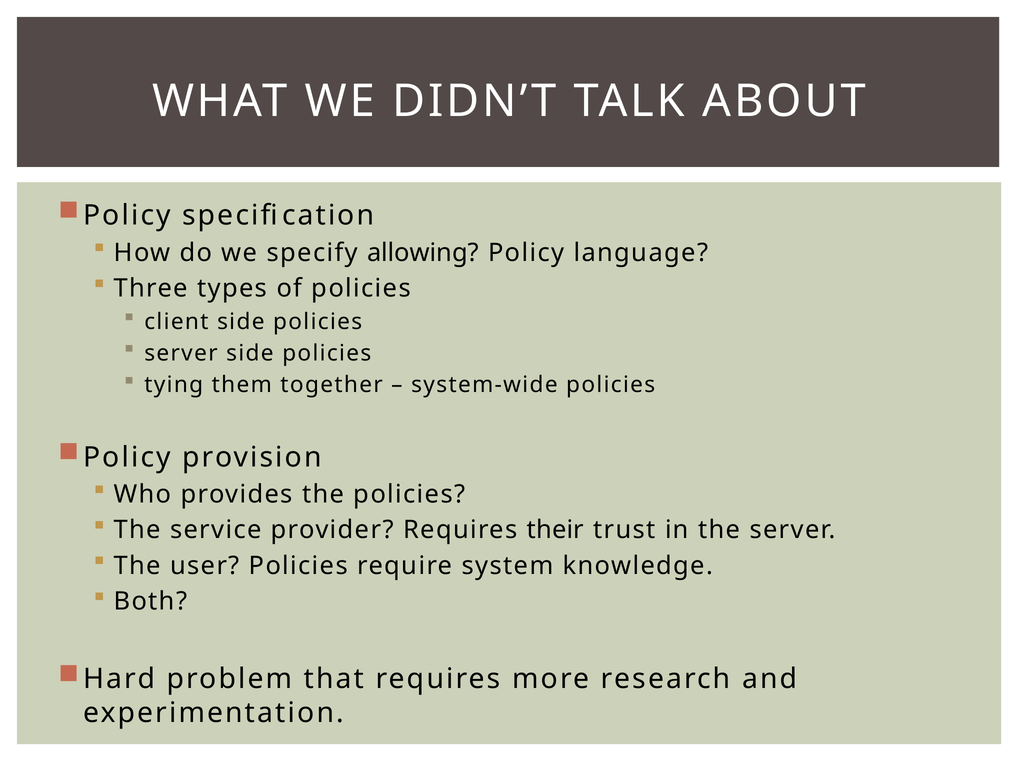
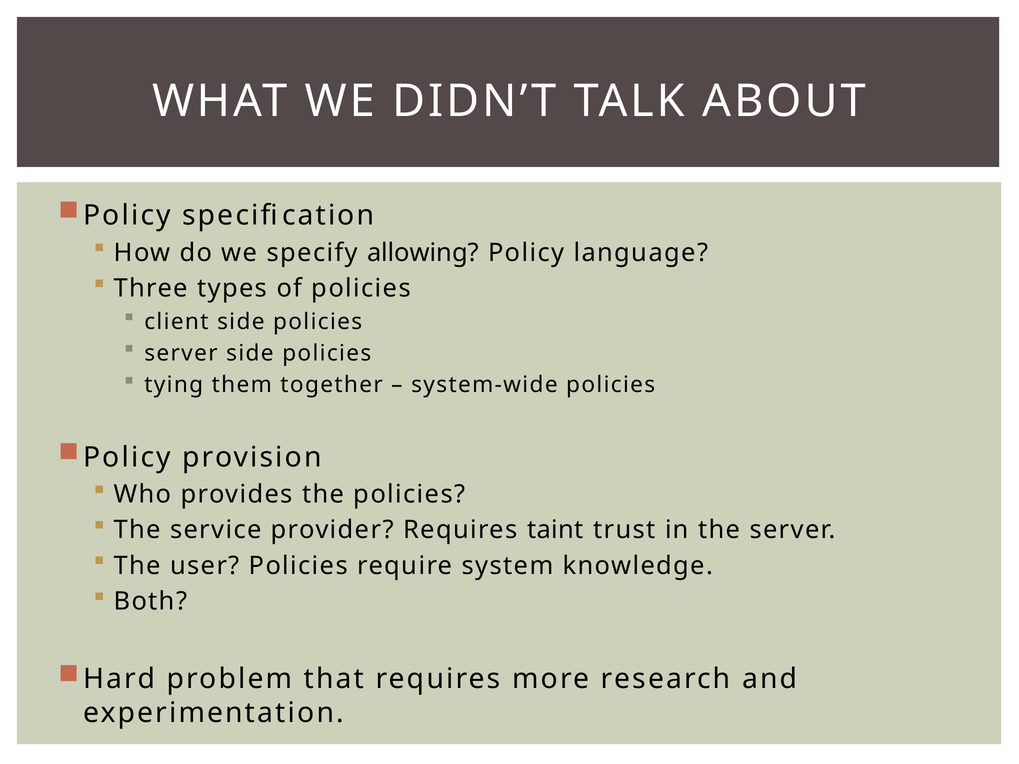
their: their -> taint
